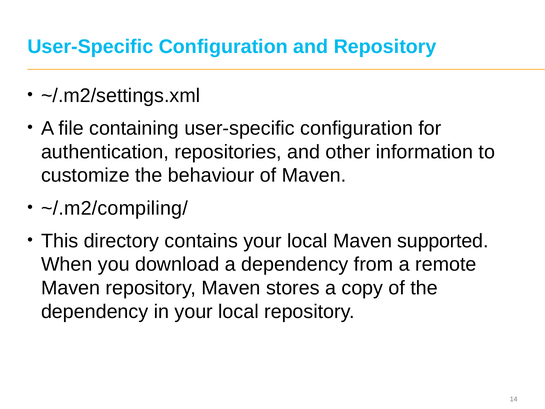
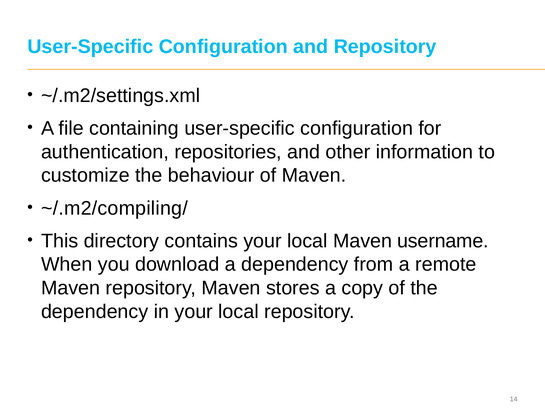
supported: supported -> username
